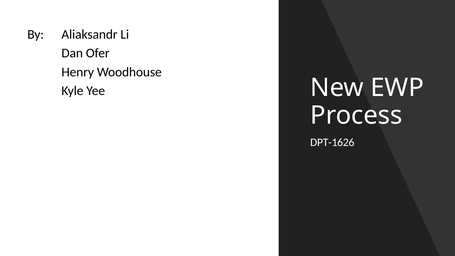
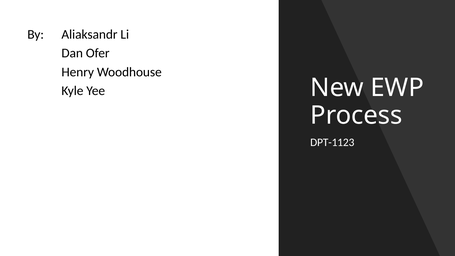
DPT-1626: DPT-1626 -> DPT-1123
